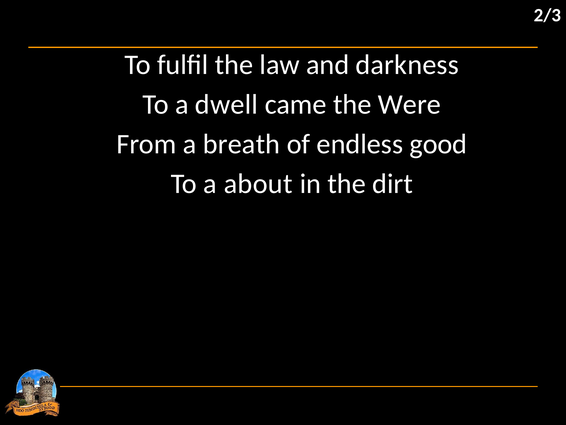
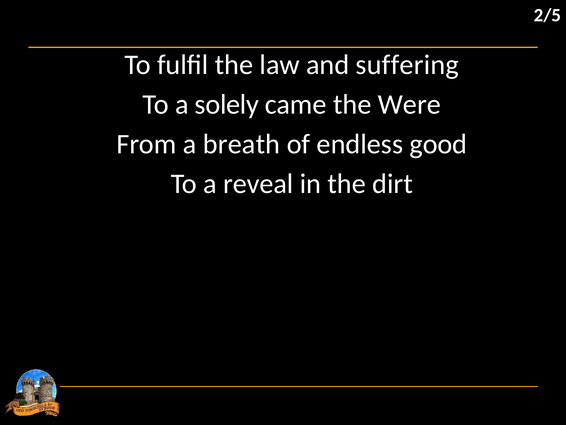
2/3: 2/3 -> 2/5
darkness: darkness -> suffering
dwell: dwell -> solely
about: about -> reveal
